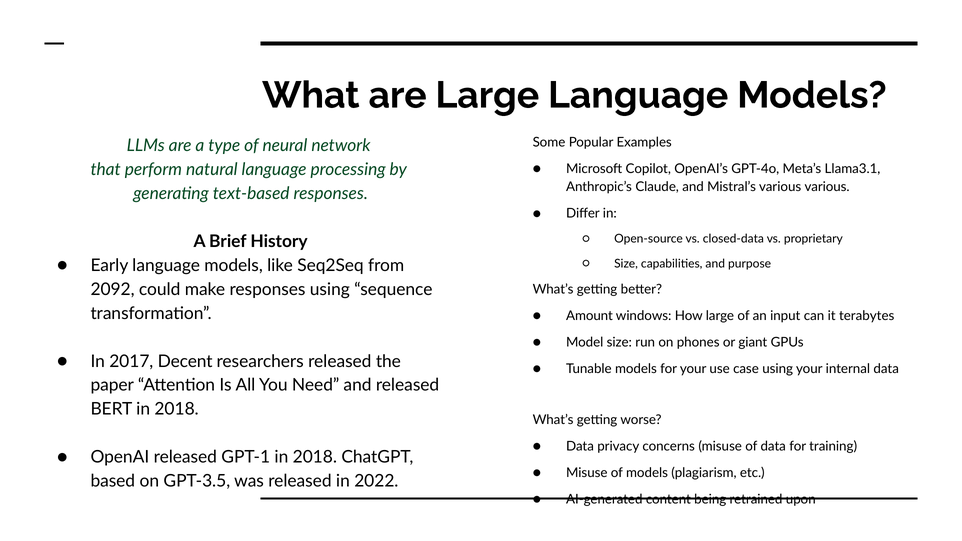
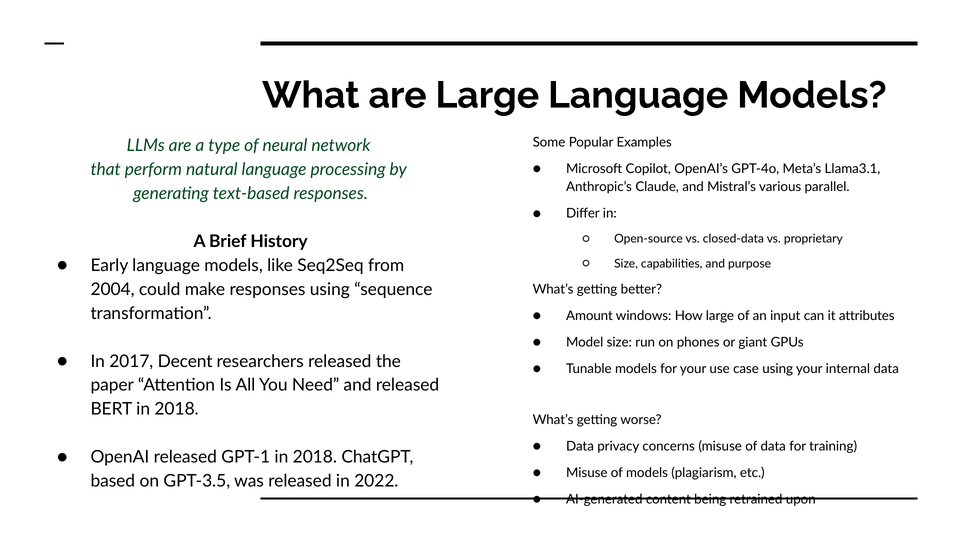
various various: various -> parallel
2092: 2092 -> 2004
terabytes: terabytes -> attributes
